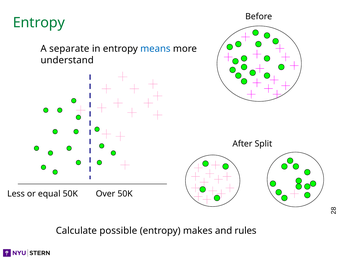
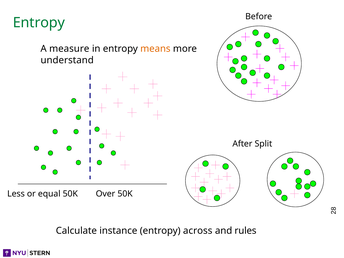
separate: separate -> measure
means colour: blue -> orange
possible: possible -> instance
makes: makes -> across
